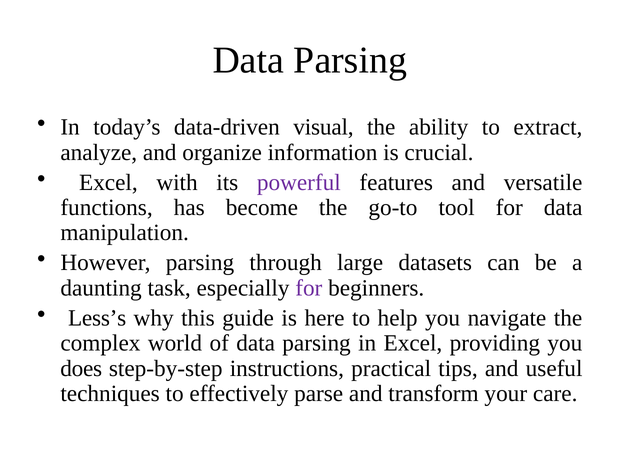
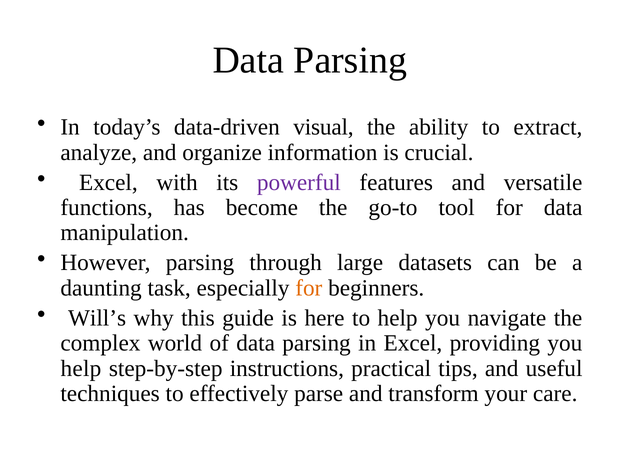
for at (309, 288) colour: purple -> orange
Less’s: Less’s -> Will’s
does at (81, 368): does -> help
